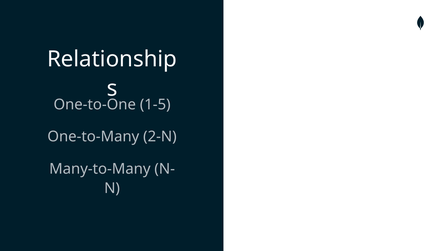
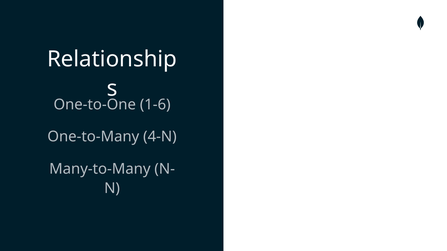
1-5: 1-5 -> 1-6
2-N: 2-N -> 4-N
